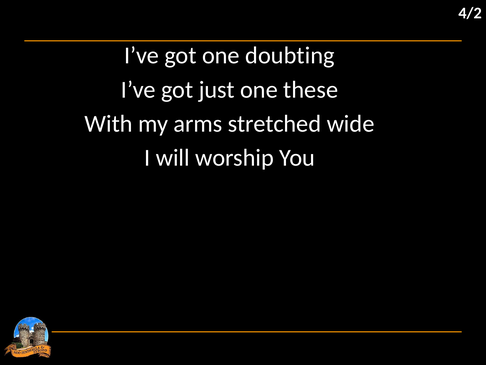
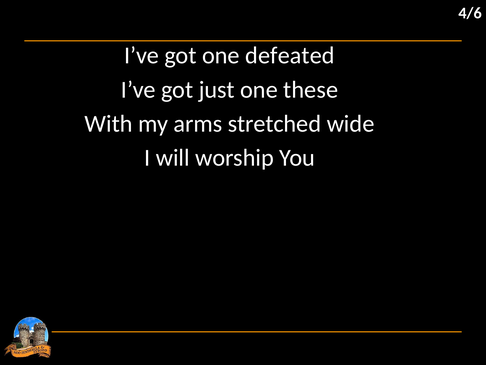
4/2: 4/2 -> 4/6
doubting: doubting -> defeated
